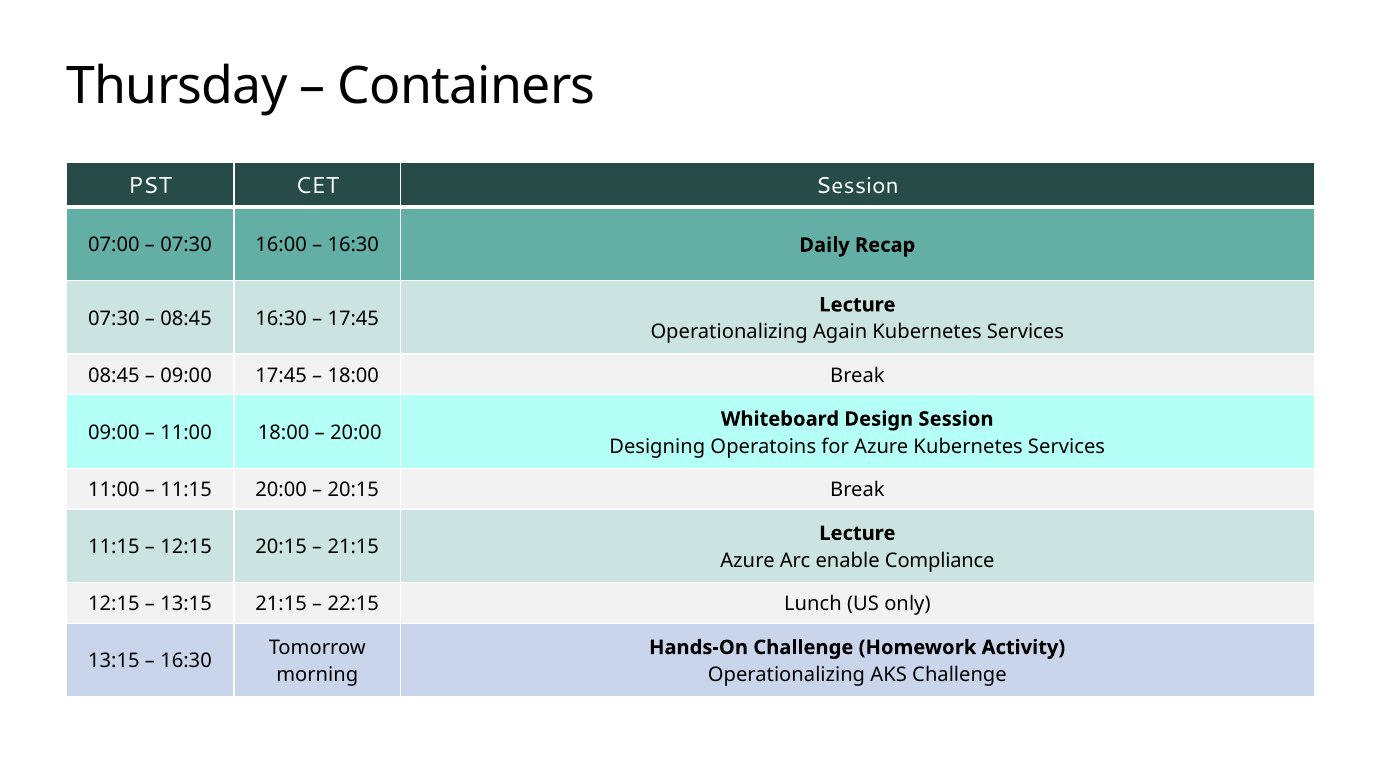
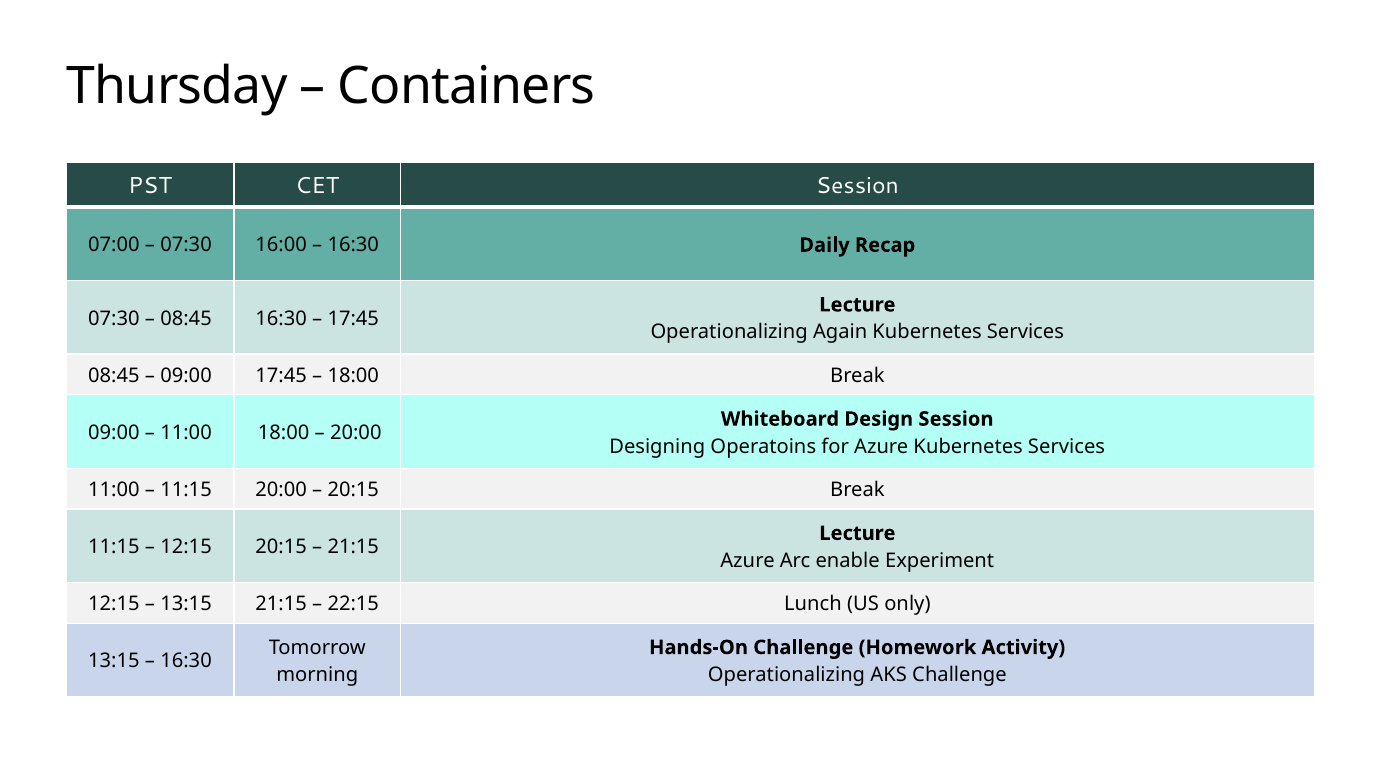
Compliance: Compliance -> Experiment
